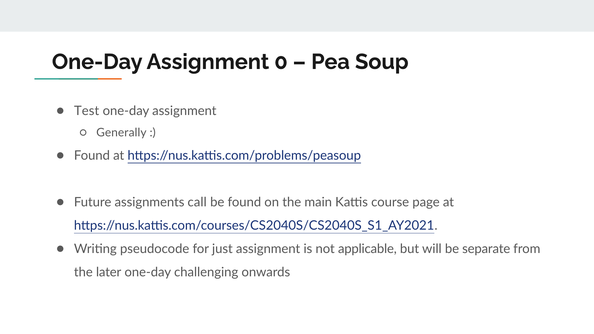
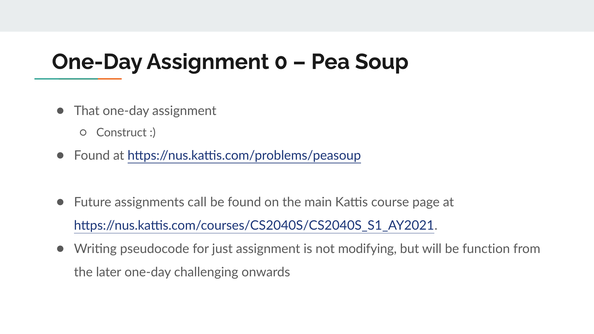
Test: Test -> That
Generally: Generally -> Construct
applicable: applicable -> modifying
separate: separate -> function
